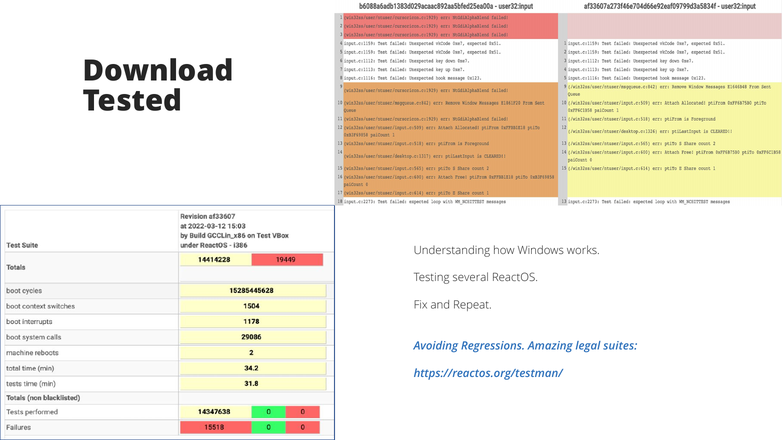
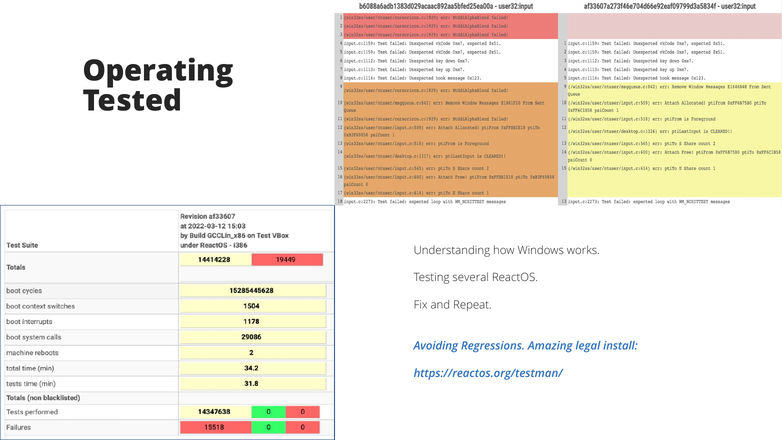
Download: Download -> Operating
suites: suites -> install
